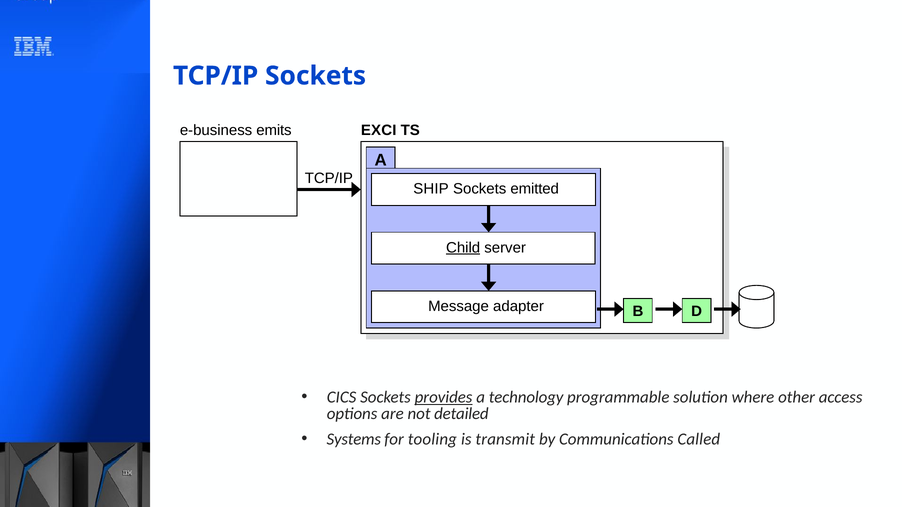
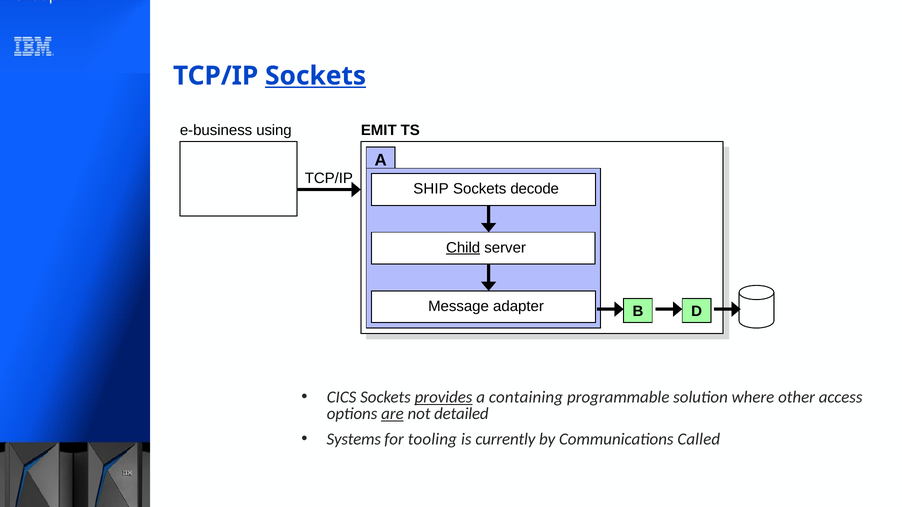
Sockets at (316, 76) underline: none -> present
emits: emits -> using
EXCI: EXCI -> EMIT
emitted: emitted -> decode
technology: technology -> containing
are underline: none -> present
transmit: transmit -> currently
